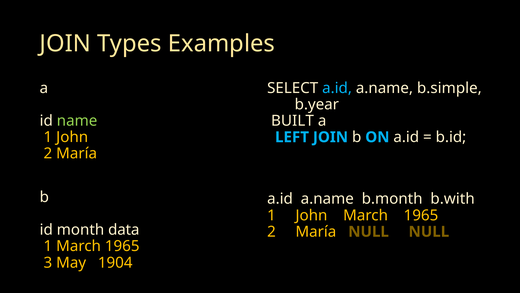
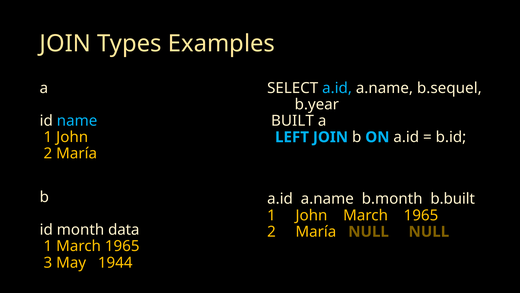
b.simple: b.simple -> b.sequel
name colour: light green -> light blue
b.with: b.with -> b.built
1904: 1904 -> 1944
